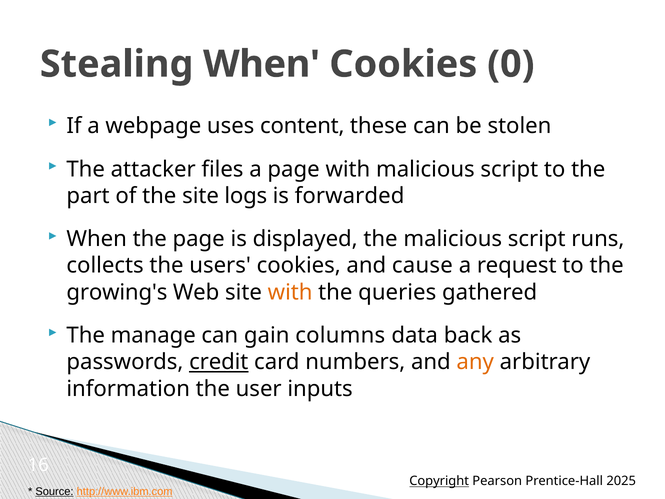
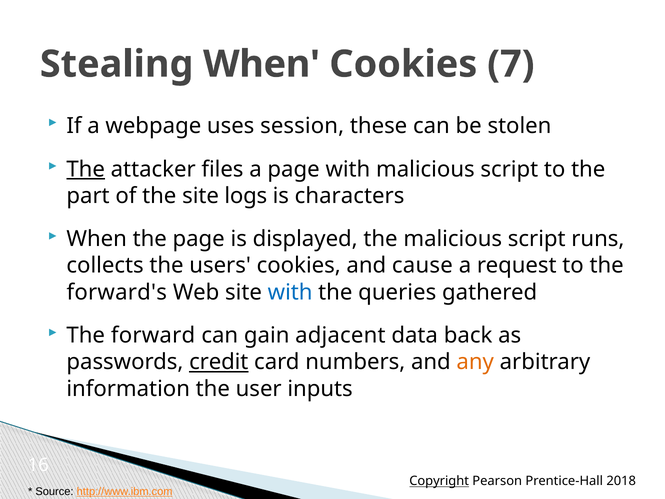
0: 0 -> 7
content: content -> session
The at (86, 169) underline: none -> present
forwarded: forwarded -> characters
growing's: growing's -> forward's
with at (290, 292) colour: orange -> blue
manage: manage -> forward
columns: columns -> adjacent
2025: 2025 -> 2018
Source underline: present -> none
